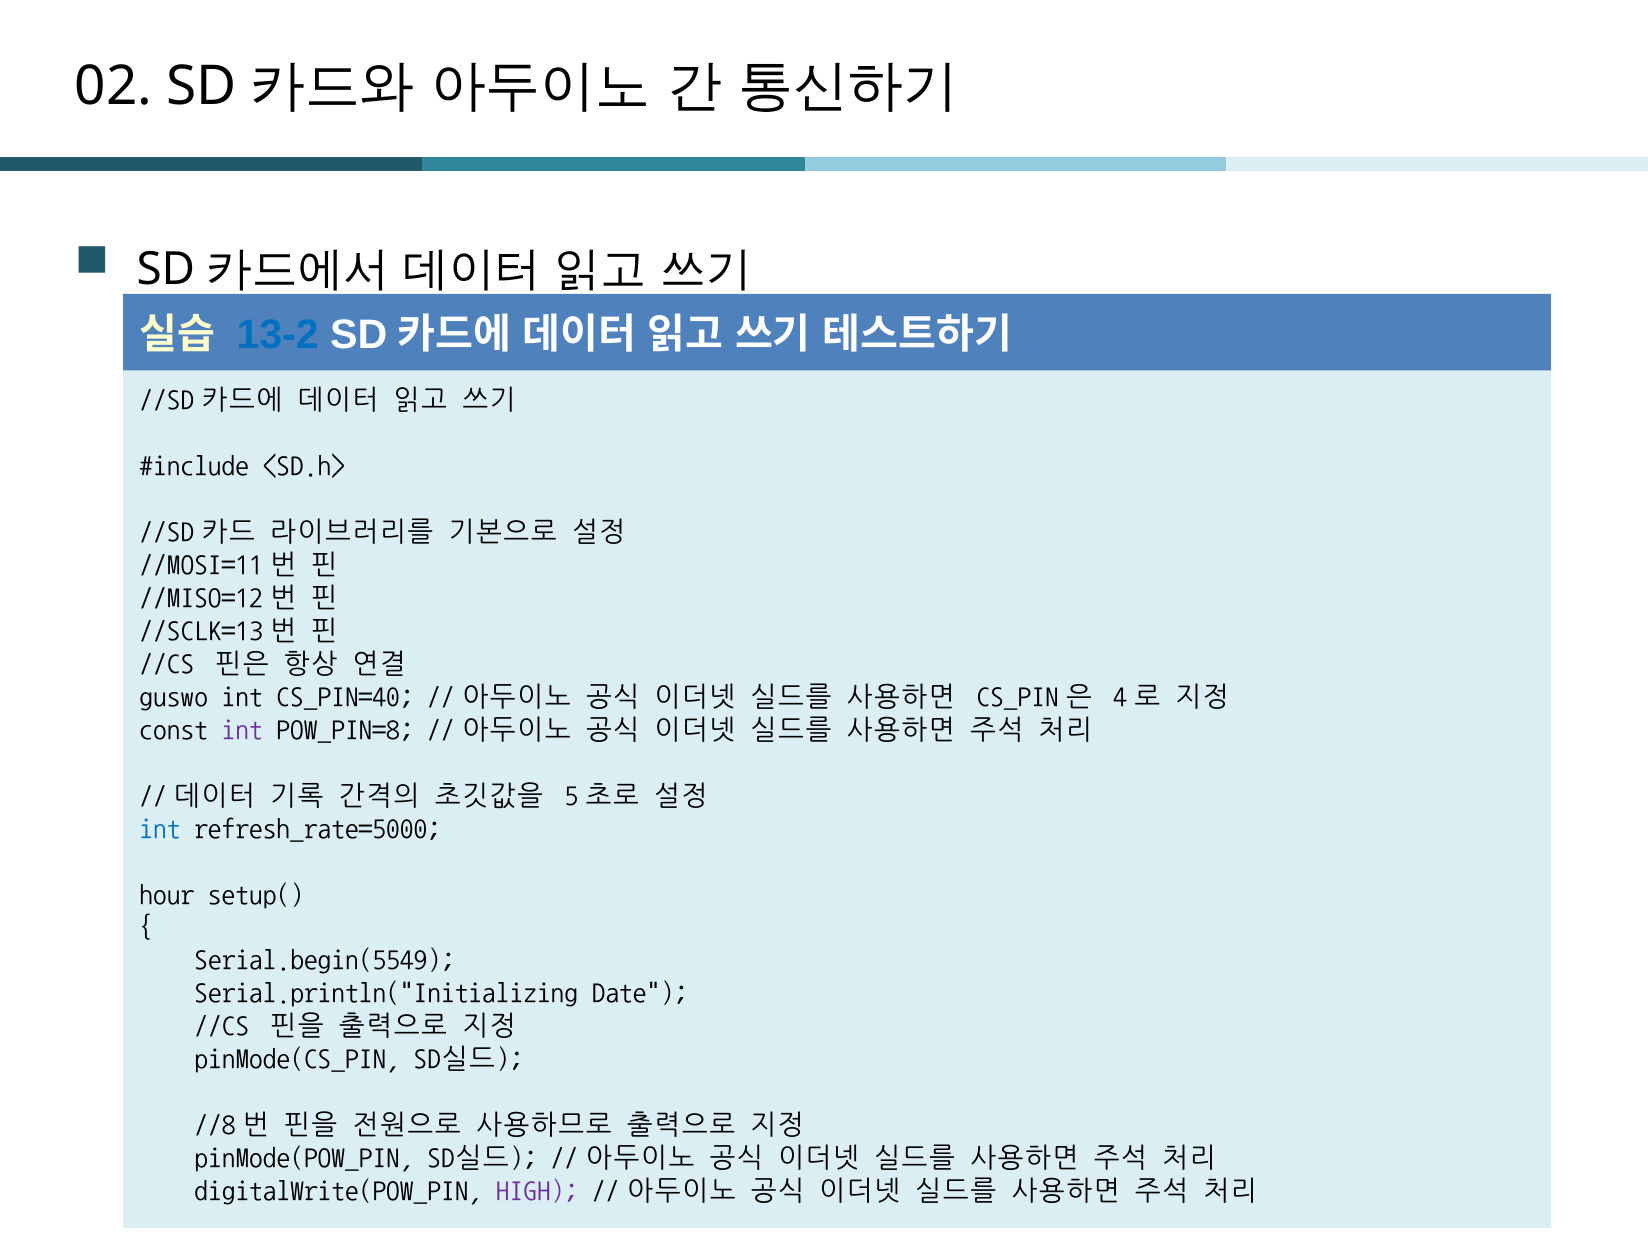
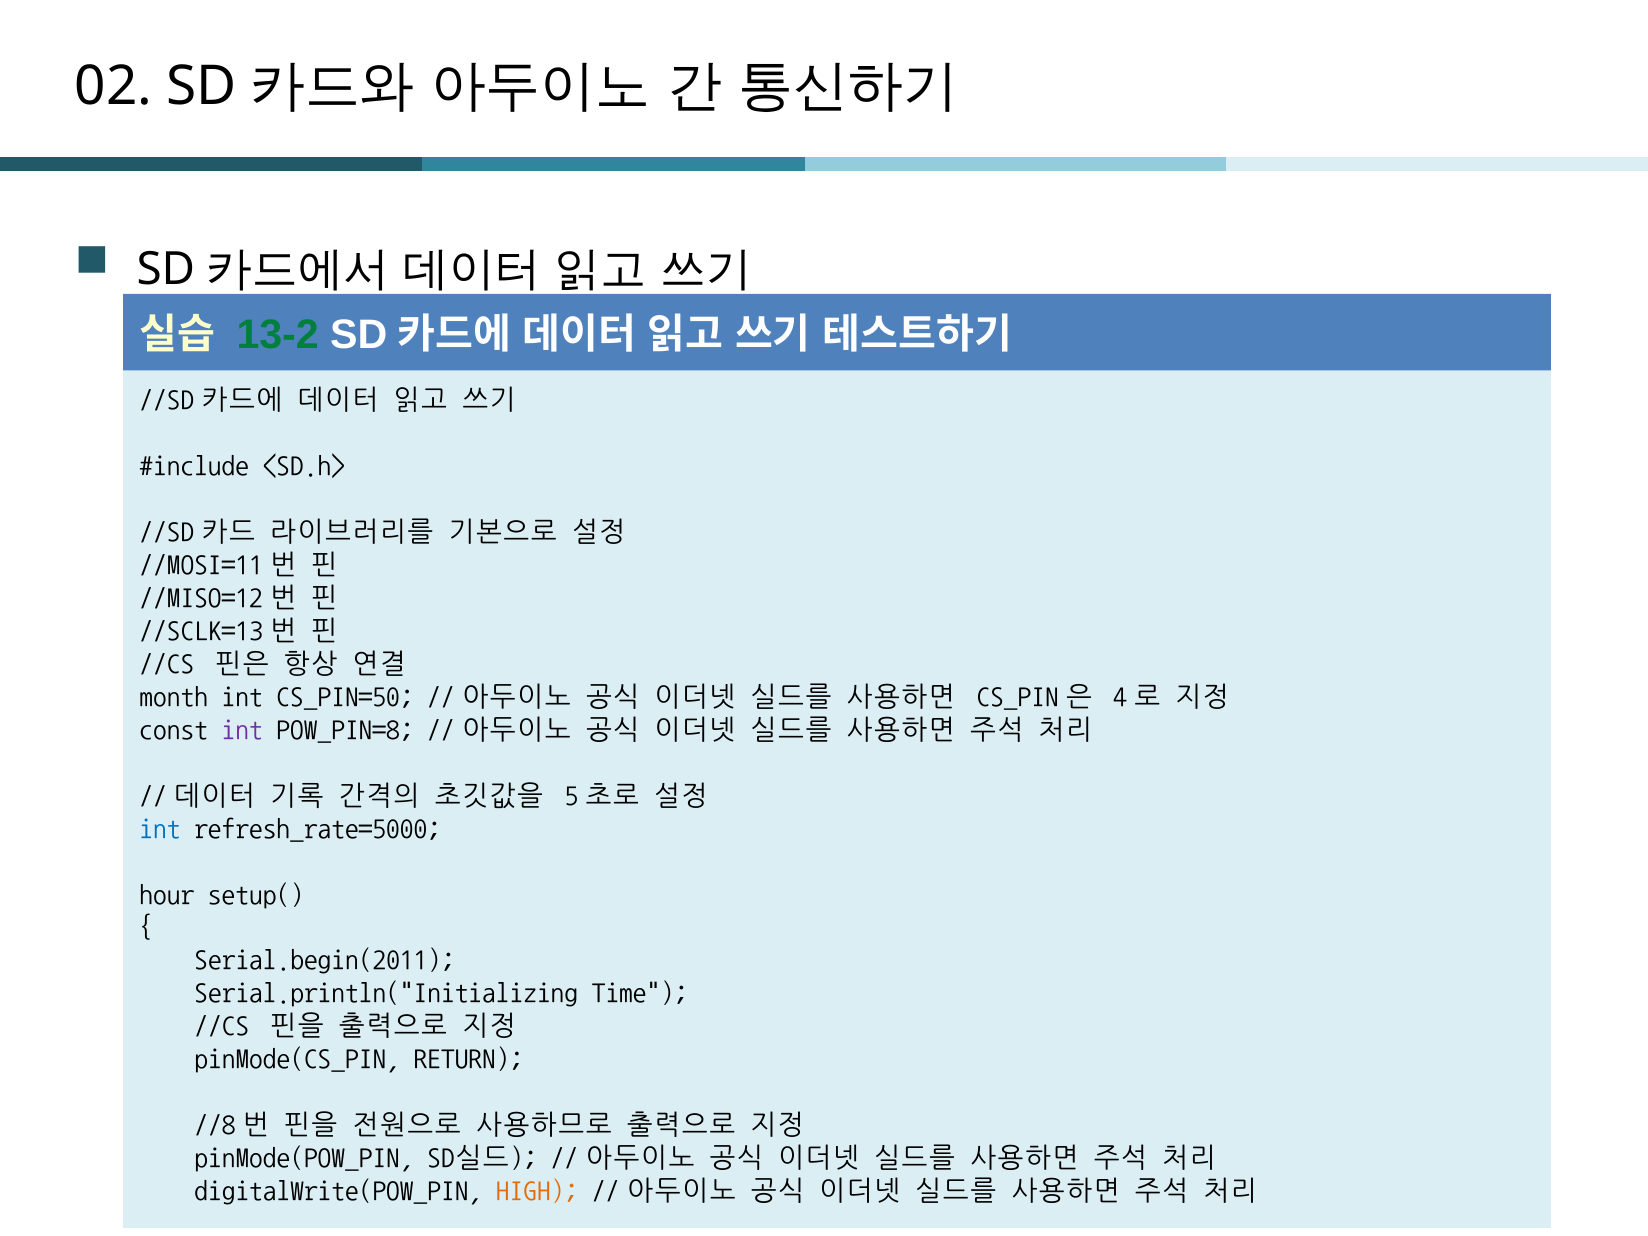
13-2 colour: blue -> green
guswo: guswo -> month
CS_PIN=40: CS_PIN=40 -> CS_PIN=50
Serial.begin(5549: Serial.begin(5549 -> Serial.begin(2011
Date: Date -> Time
pinMode(CS_PIN SD실드: SD실드 -> RETURN
HIGH colour: purple -> orange
